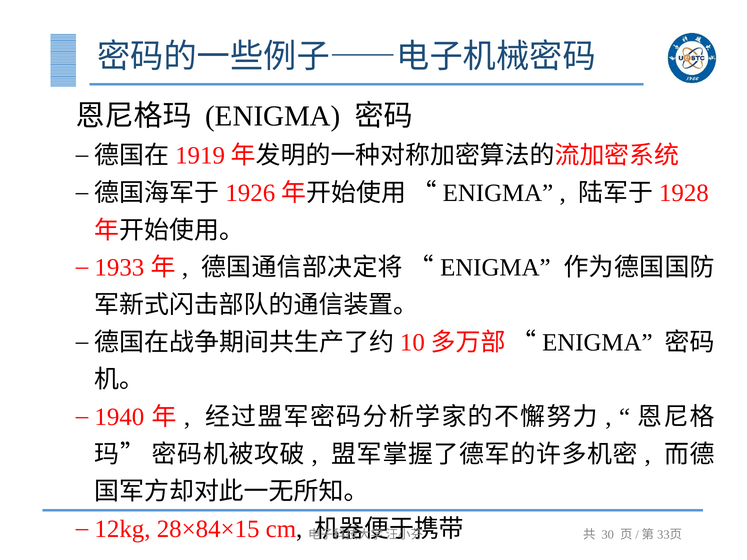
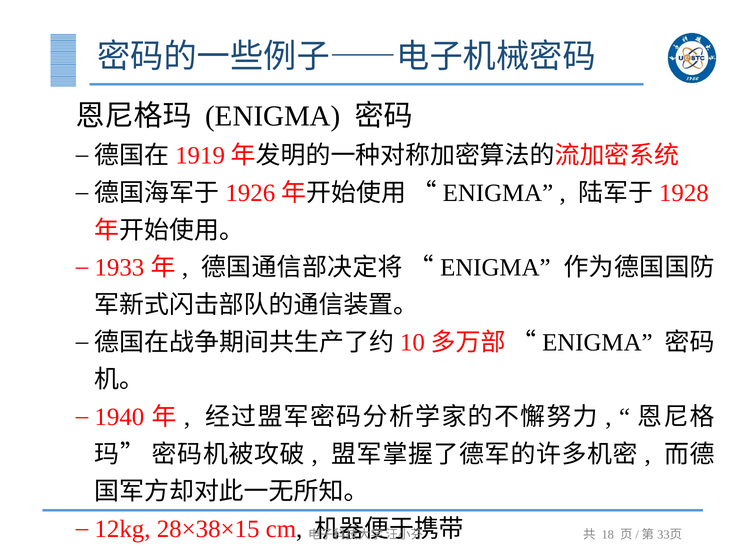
28×84×15: 28×84×15 -> 28×38×15
30: 30 -> 18
